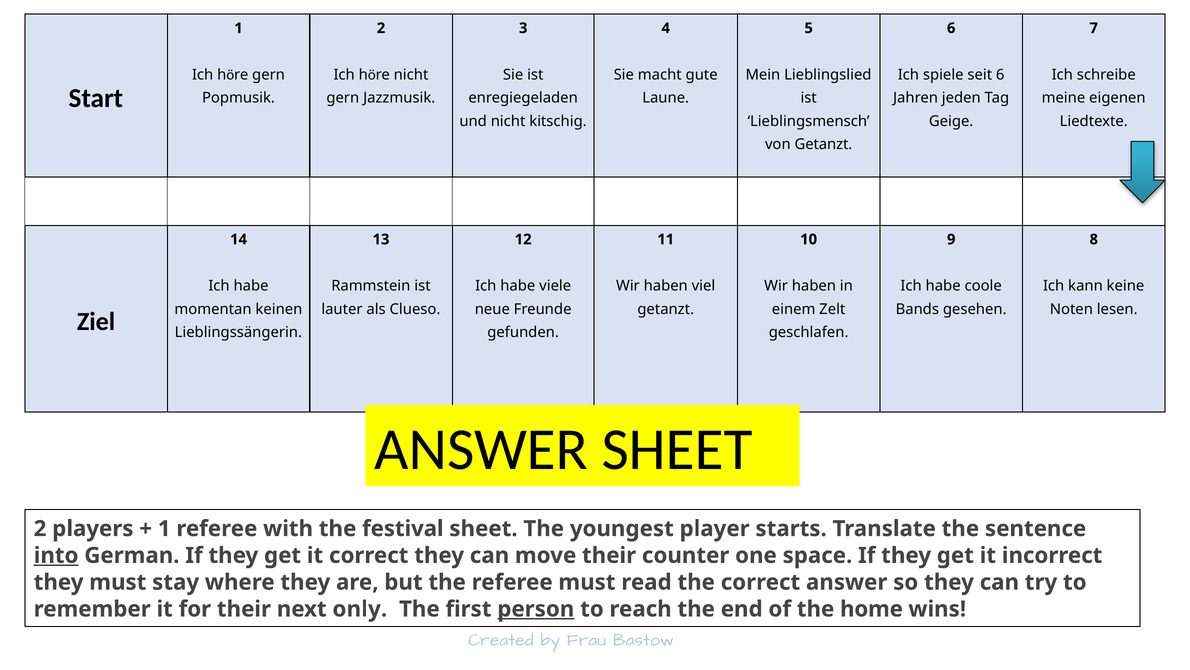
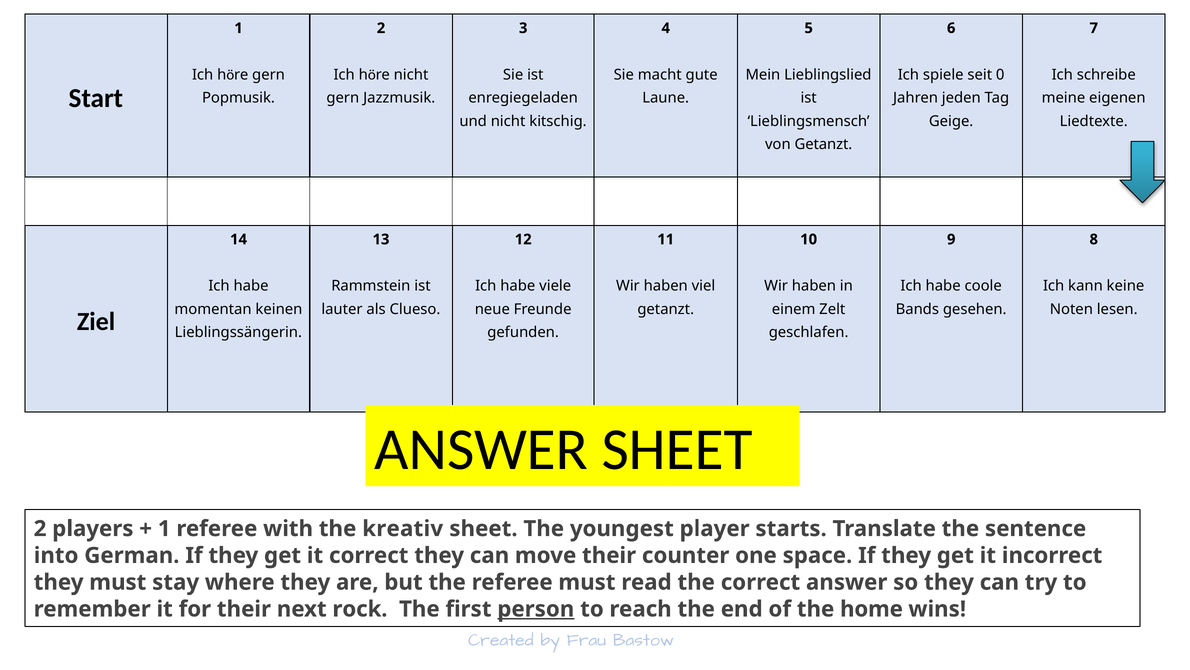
seit 6: 6 -> 0
festival: festival -> kreativ
into underline: present -> none
only: only -> rock
